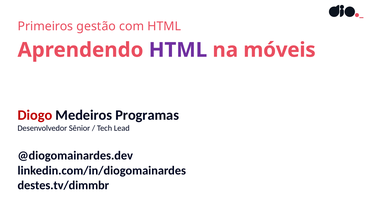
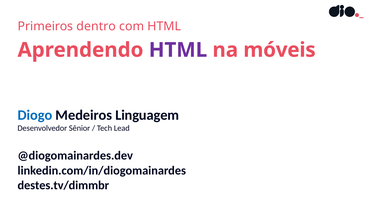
gestão: gestão -> dentro
Diogo colour: red -> blue
Programas: Programas -> Linguagem
